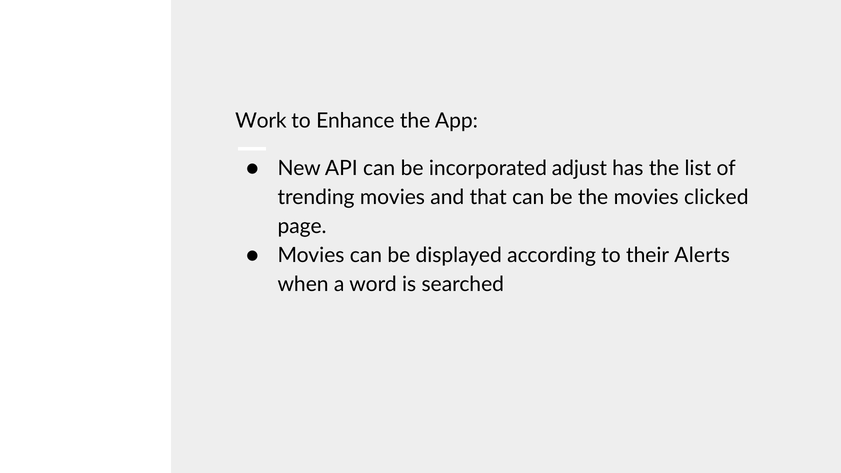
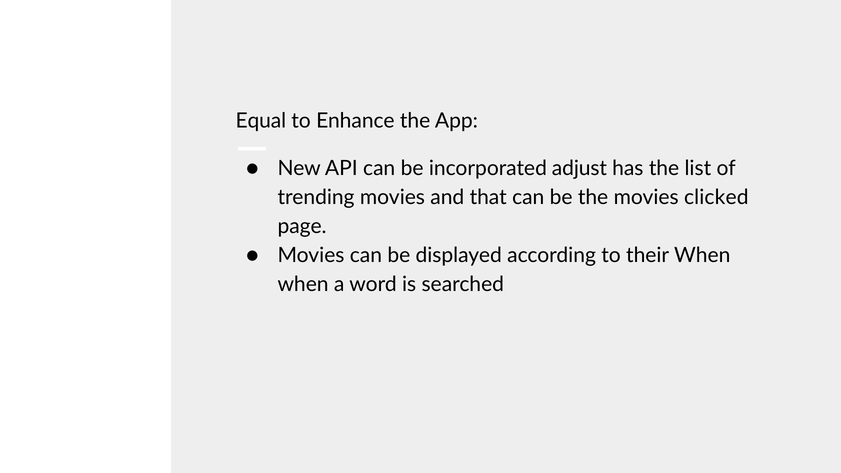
Work: Work -> Equal
their Alerts: Alerts -> When
